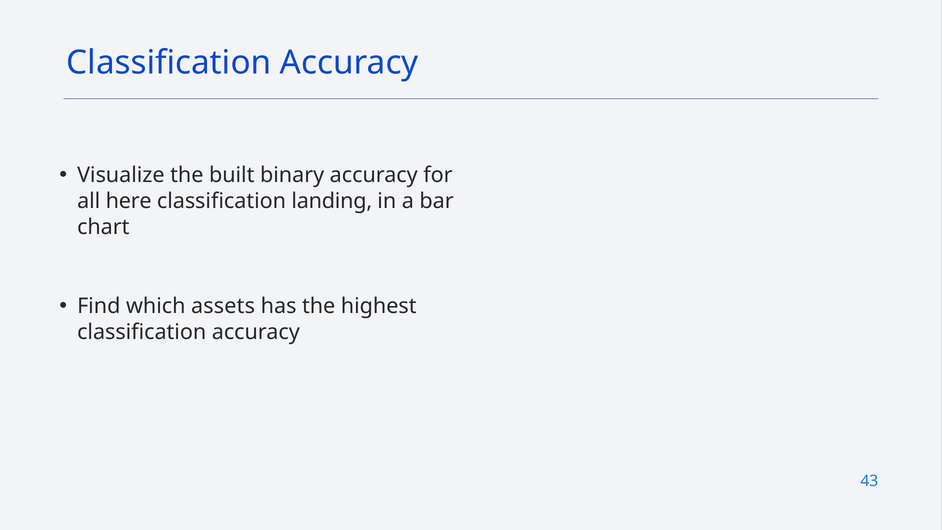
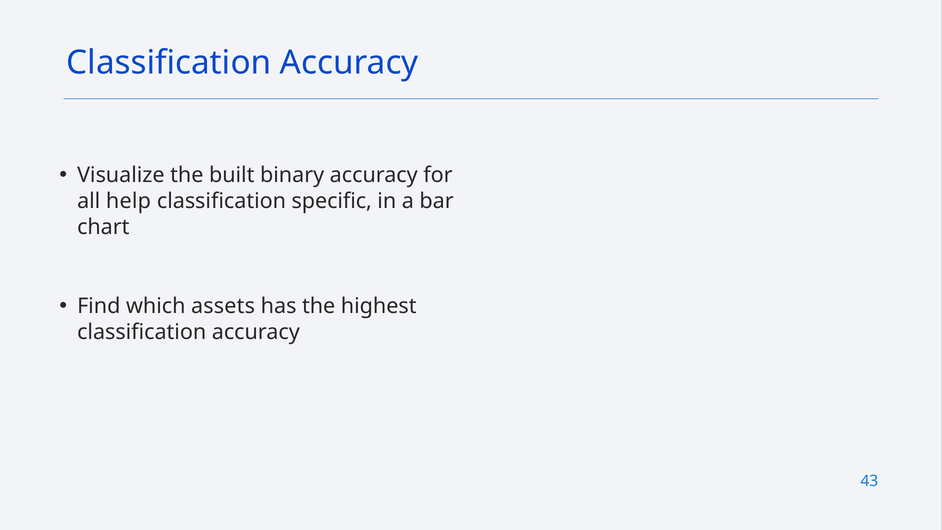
here: here -> help
landing: landing -> specific
